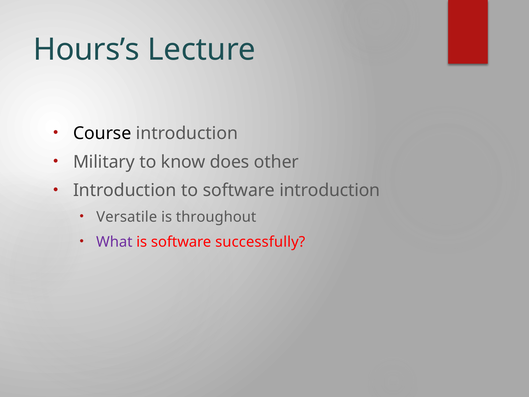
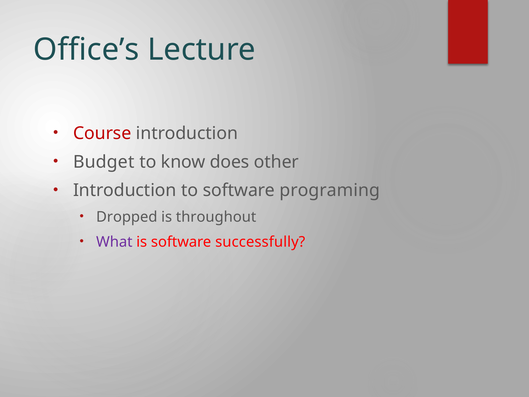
Hours’s: Hours’s -> Office’s
Course colour: black -> red
Military: Military -> Budget
software introduction: introduction -> programing
Versatile: Versatile -> Dropped
